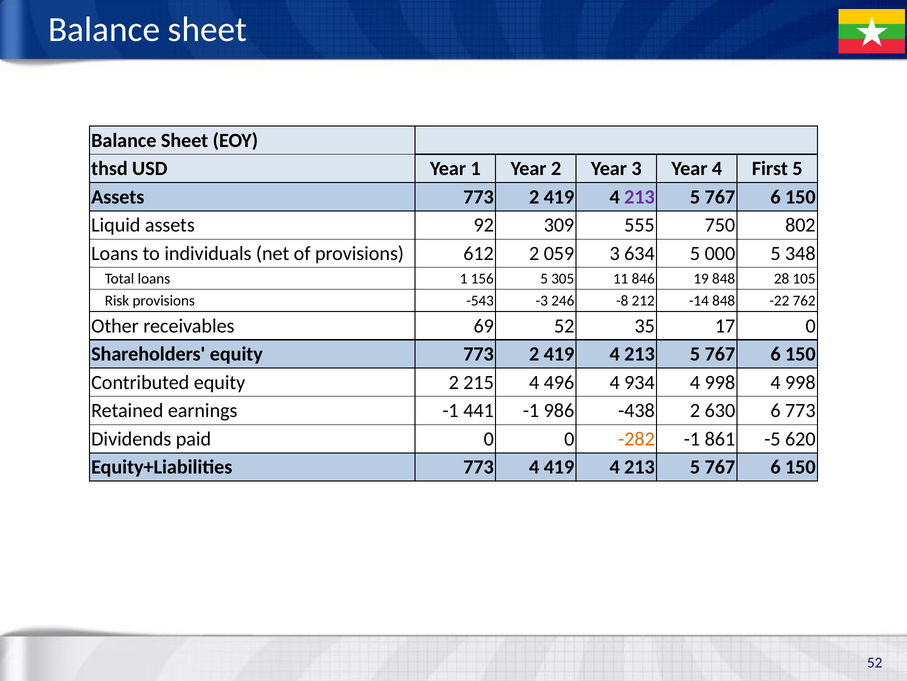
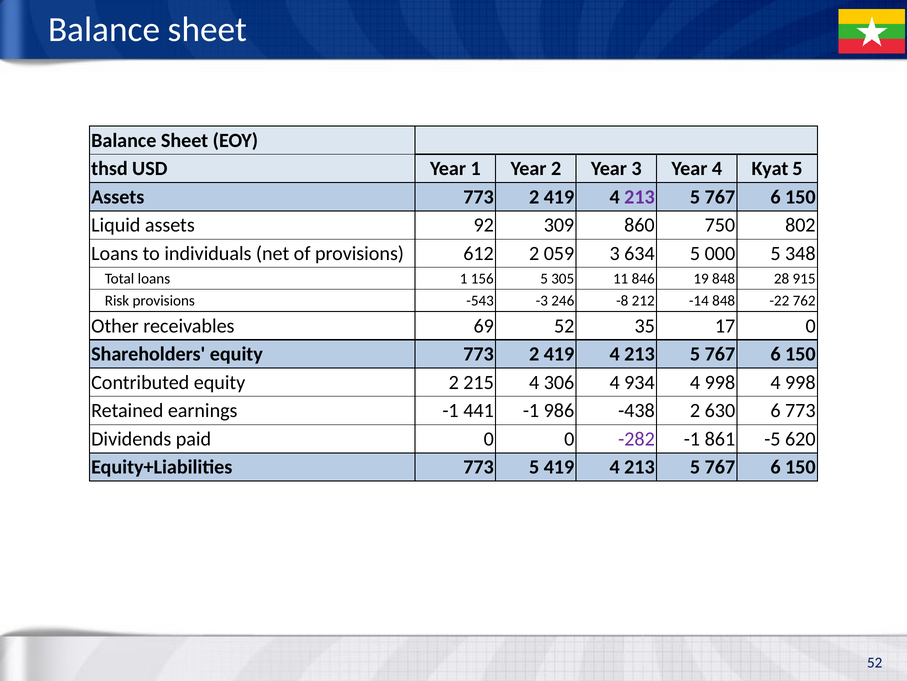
First: First -> Kyat
555: 555 -> 860
105: 105 -> 915
496: 496 -> 306
-282 colour: orange -> purple
773 4: 4 -> 5
